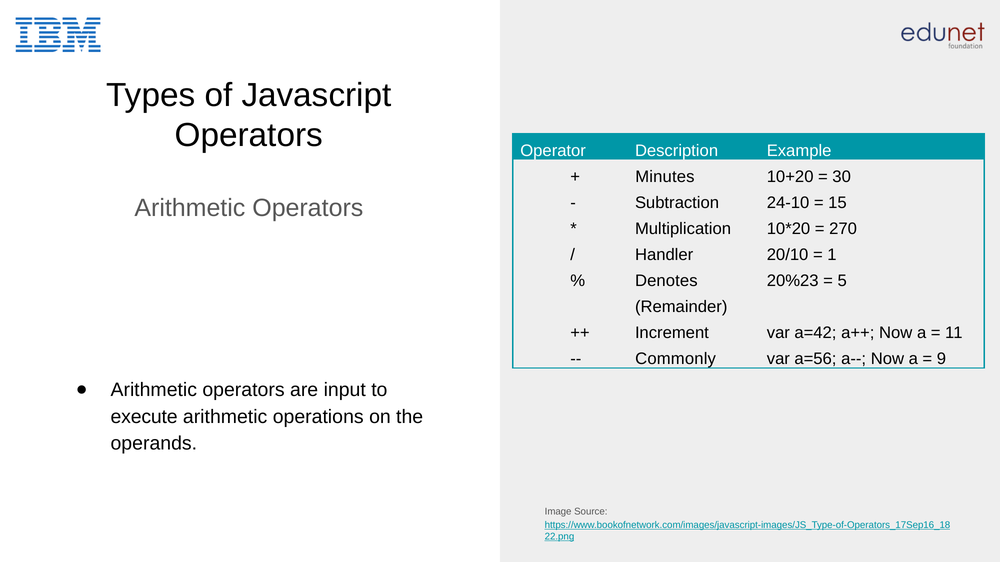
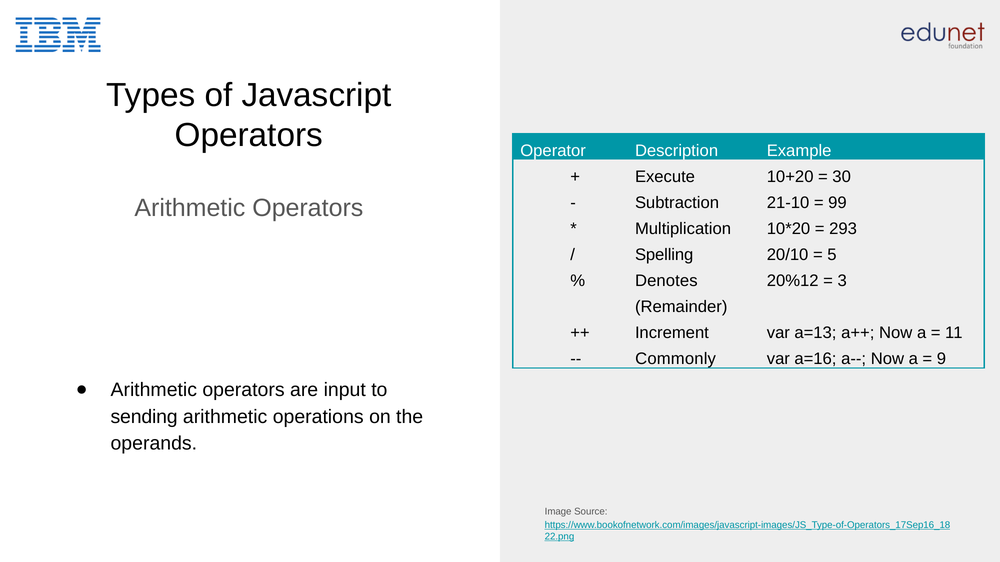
Minutes: Minutes -> Execute
24-10: 24-10 -> 21-10
15: 15 -> 99
270: 270 -> 293
Handler: Handler -> Spelling
1: 1 -> 5
20%23: 20%23 -> 20%12
5: 5 -> 3
a=42: a=42 -> a=13
a=56: a=56 -> a=16
execute: execute -> sending
